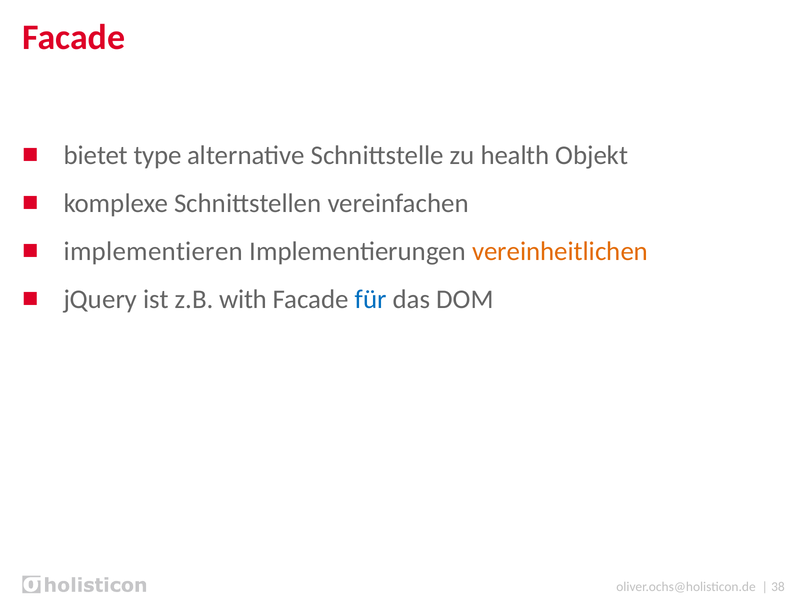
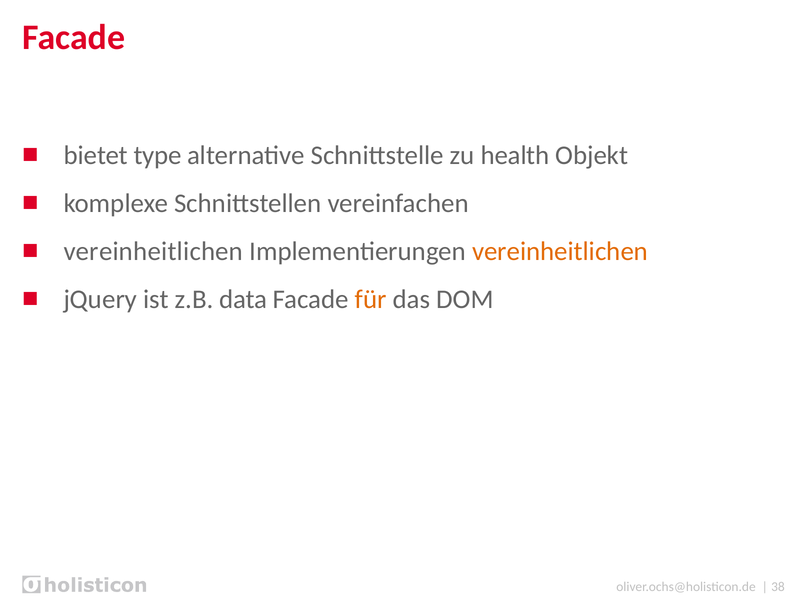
implementieren at (153, 251): implementieren -> vereinheitlichen
with: with -> data
für colour: blue -> orange
